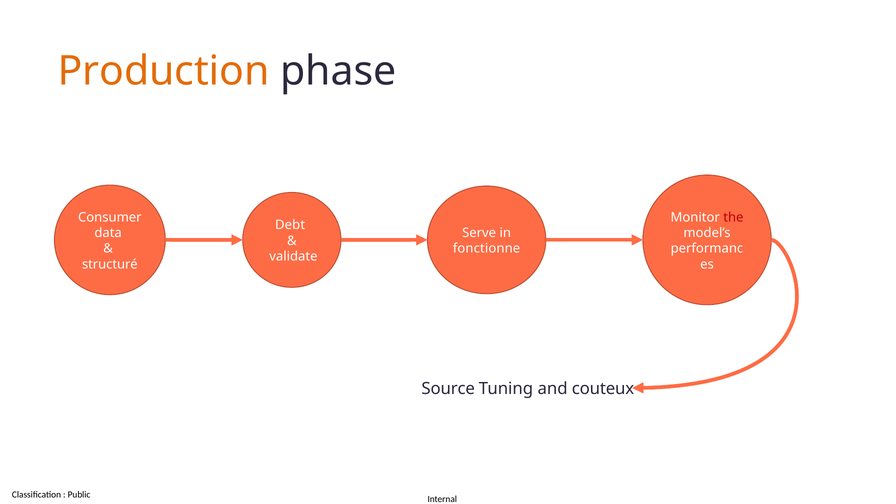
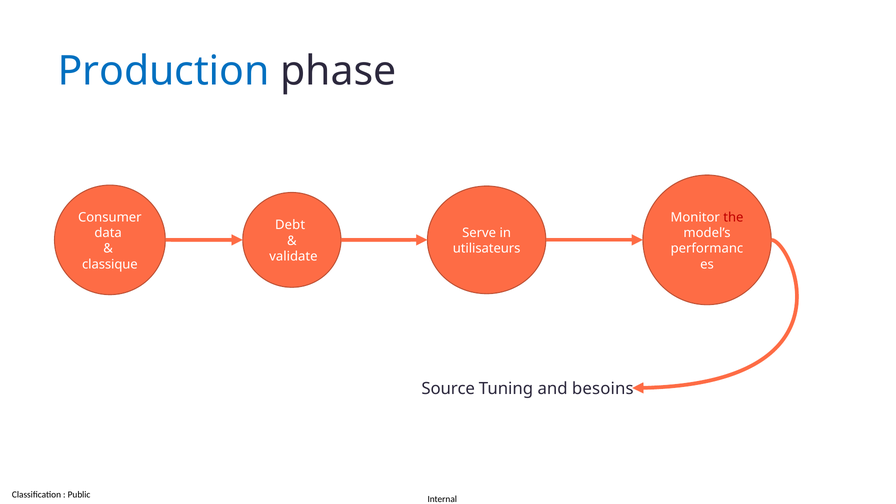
Production colour: orange -> blue
fonctionne: fonctionne -> utilisateurs
structuré: structuré -> classique
couteux: couteux -> besoins
